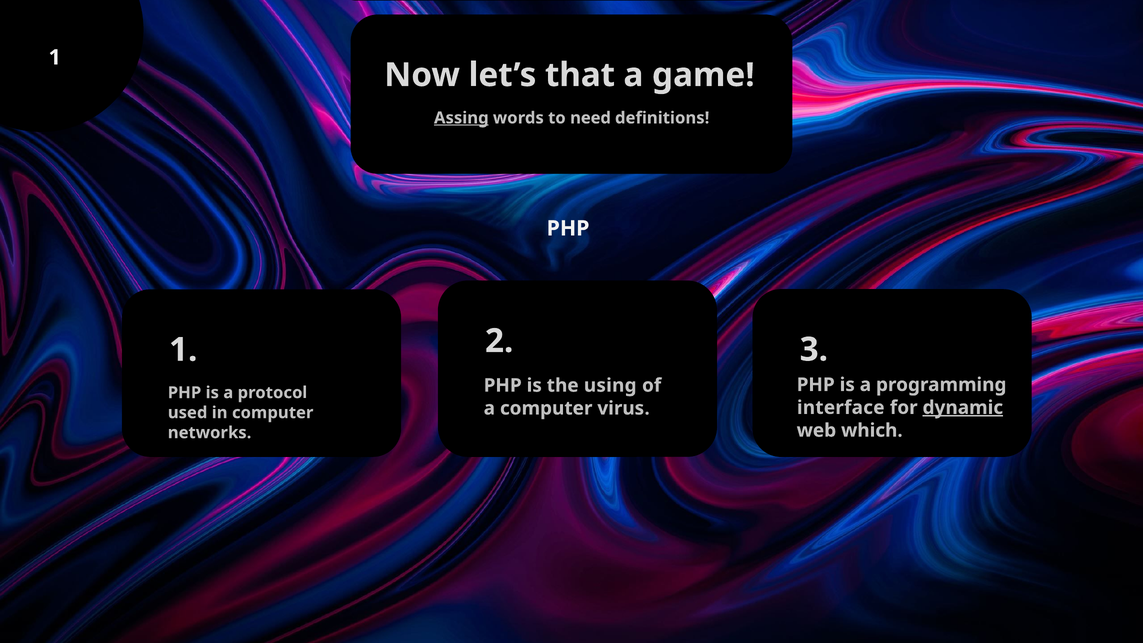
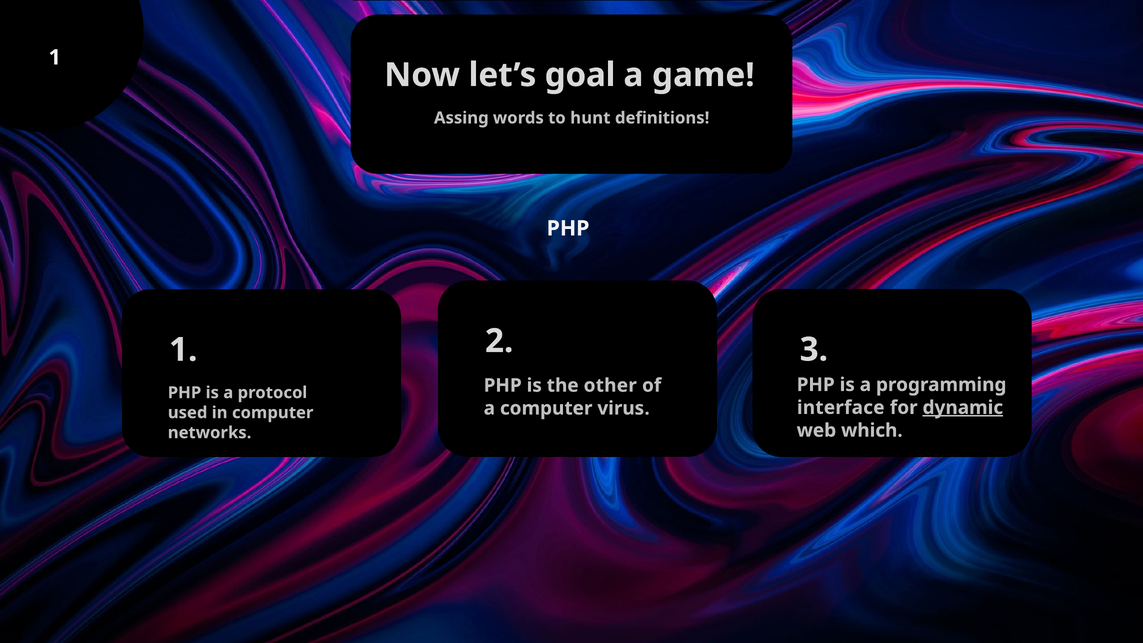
that: that -> goal
Assing underline: present -> none
need: need -> hunt
using: using -> other
